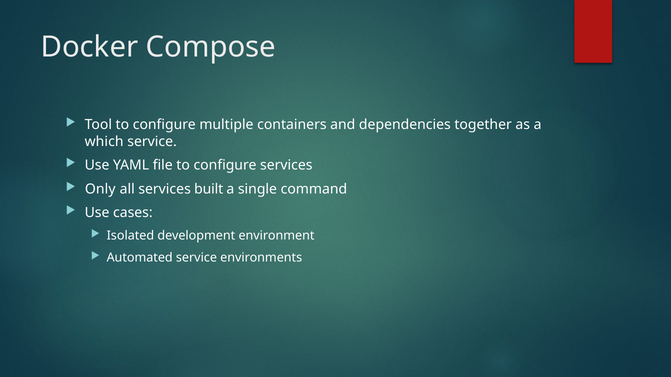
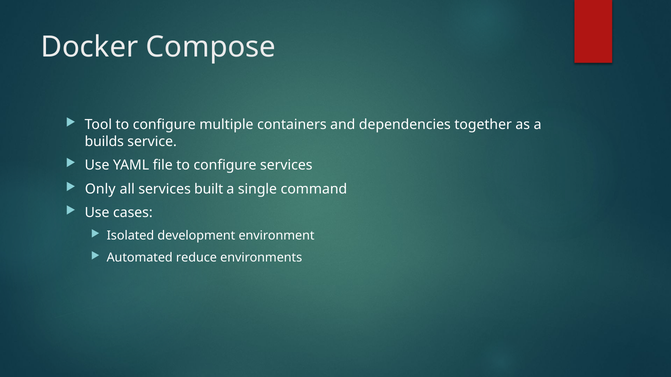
which: which -> builds
Automated service: service -> reduce
